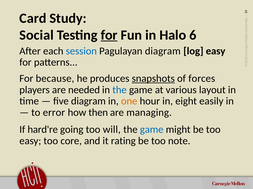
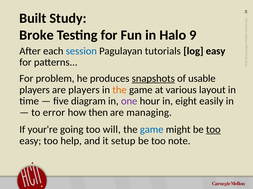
Card: Card -> Built
Social: Social -> Broke
for at (109, 35) underline: present -> none
6: 6 -> 9
Pagulayan diagram: diagram -> tutorials
because: because -> problem
forces: forces -> usable
are needed: needed -> players
the at (120, 90) colour: blue -> orange
one colour: orange -> purple
hard're: hard're -> your're
too at (213, 130) underline: none -> present
core: core -> help
rating: rating -> setup
